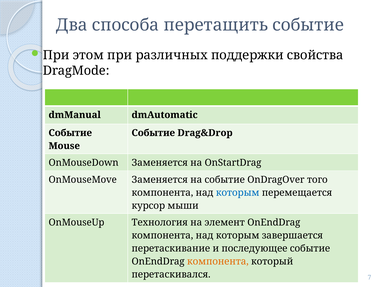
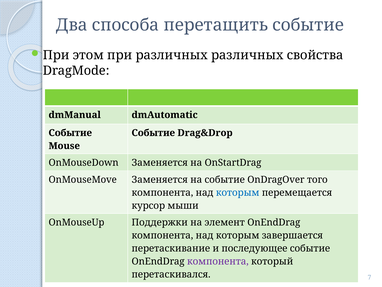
различных поддержки: поддержки -> различных
Технология: Технология -> Поддержки
компонента at (218, 261) colour: orange -> purple
